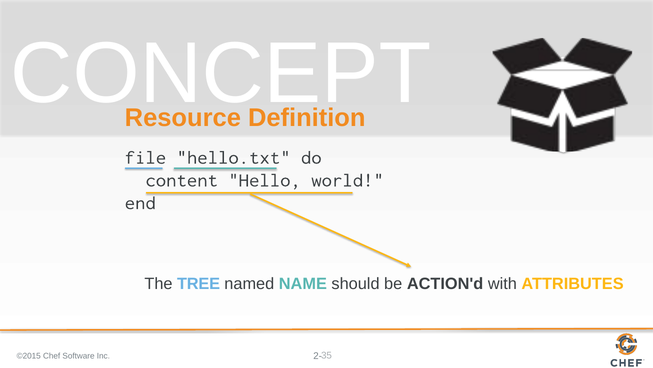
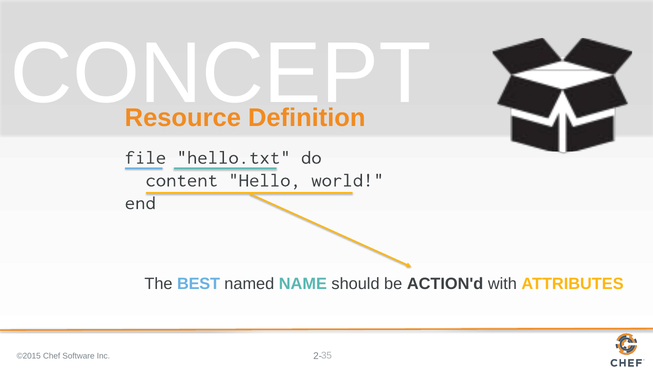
TREE: TREE -> BEST
